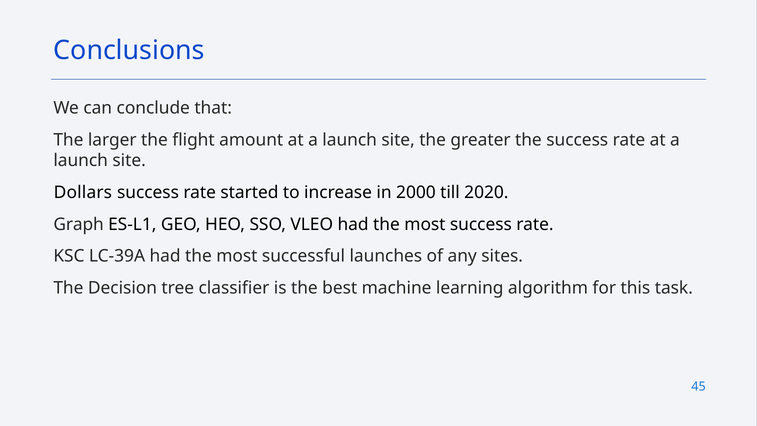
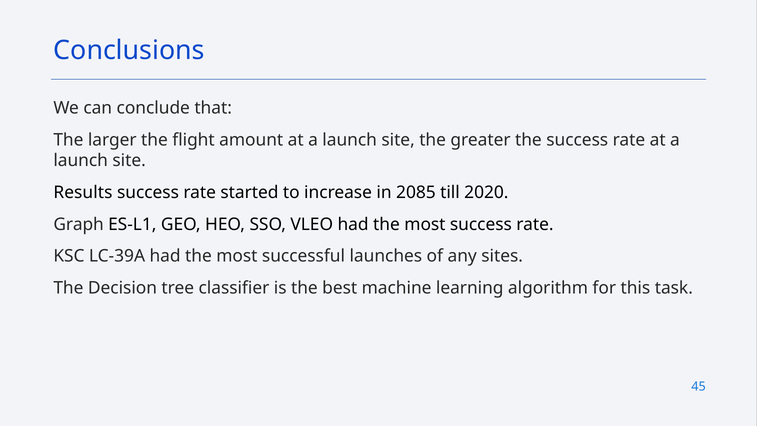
Dollars: Dollars -> Results
2000: 2000 -> 2085
